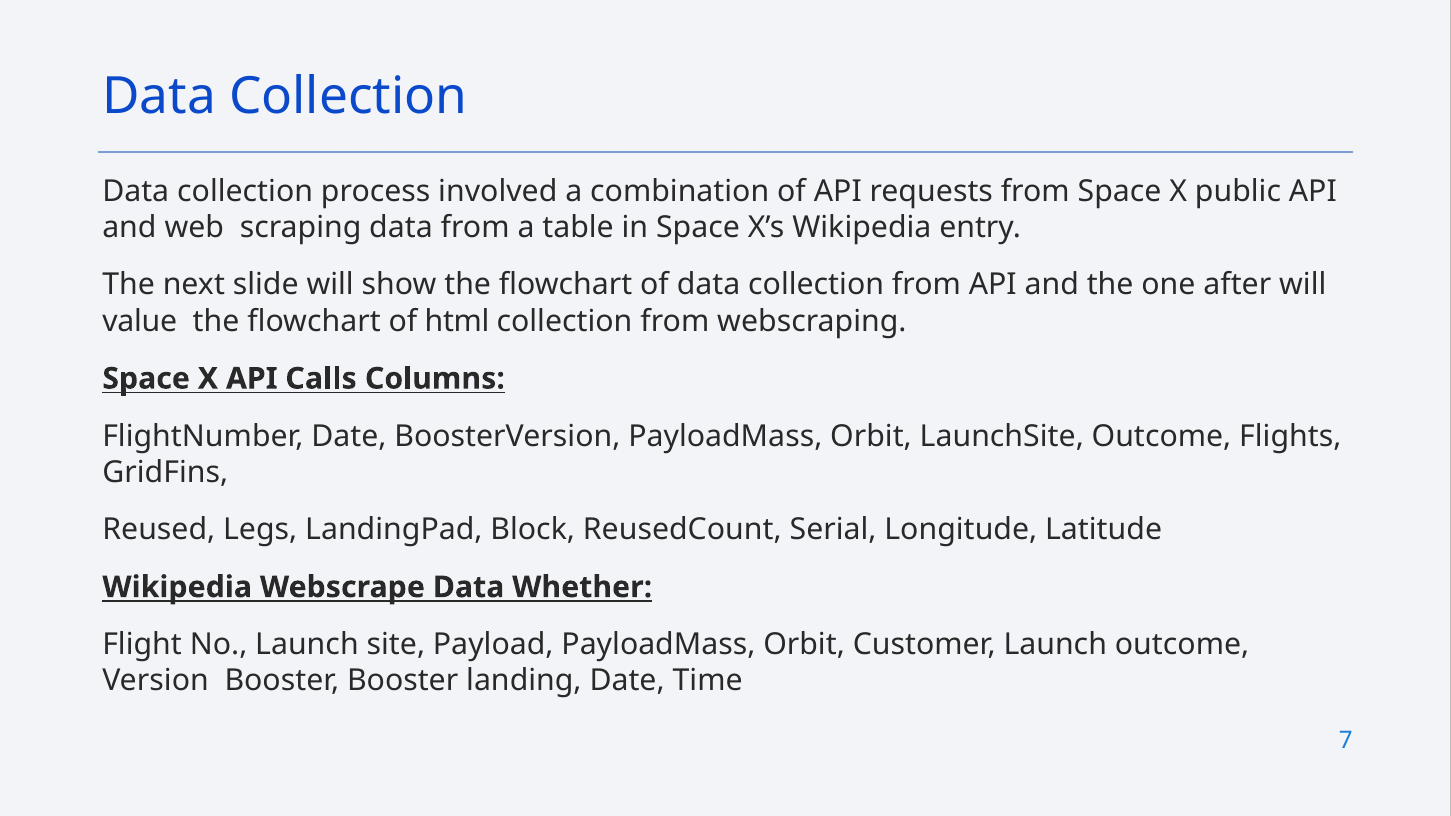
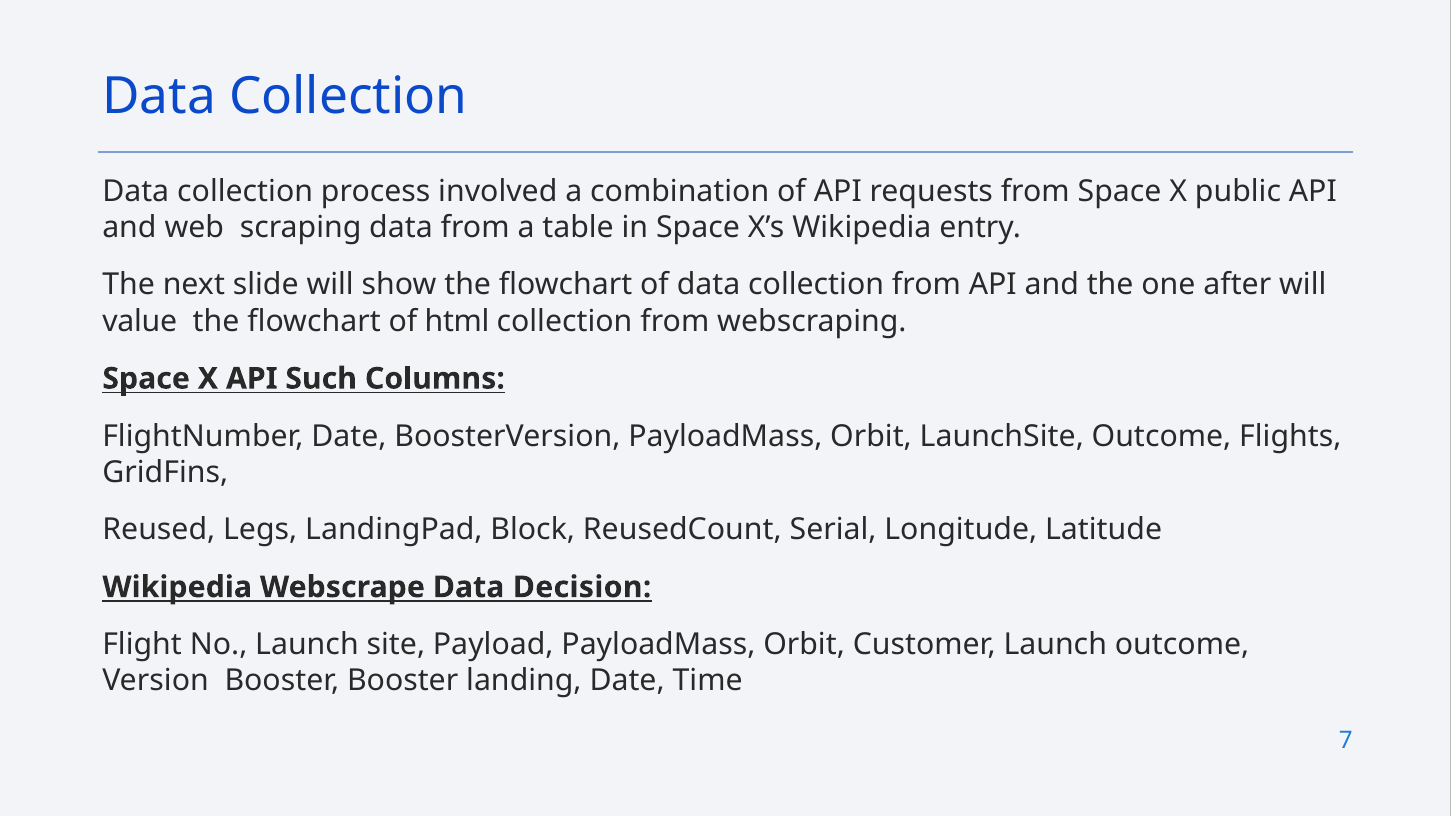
Calls: Calls -> Such
Whether: Whether -> Decision
